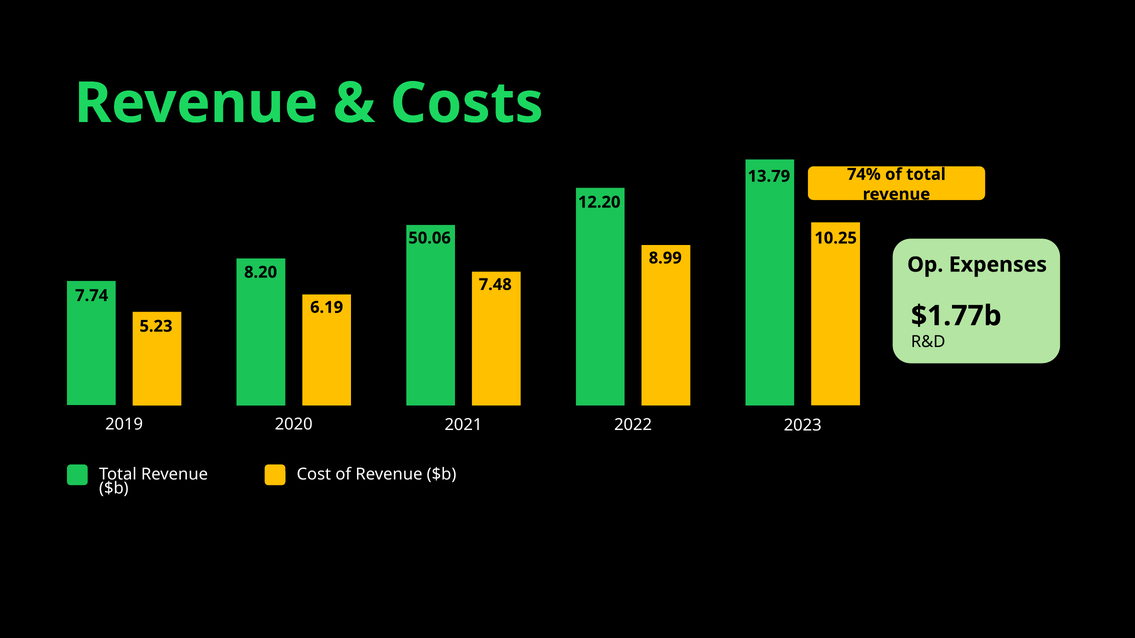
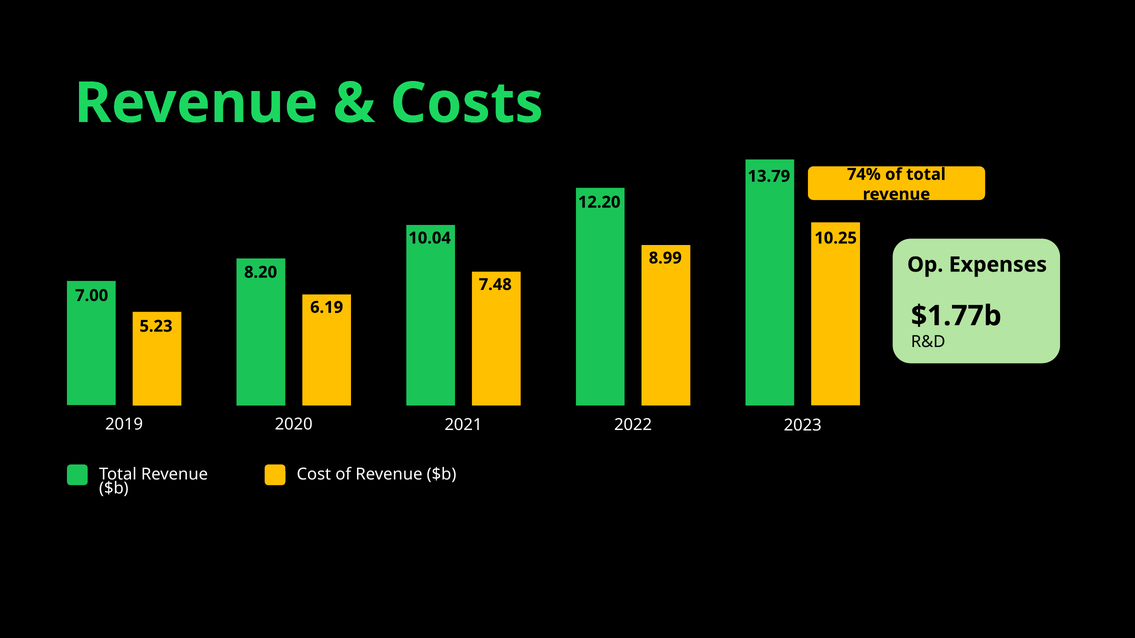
50.06: 50.06 -> 10.04
7.74: 7.74 -> 7.00
